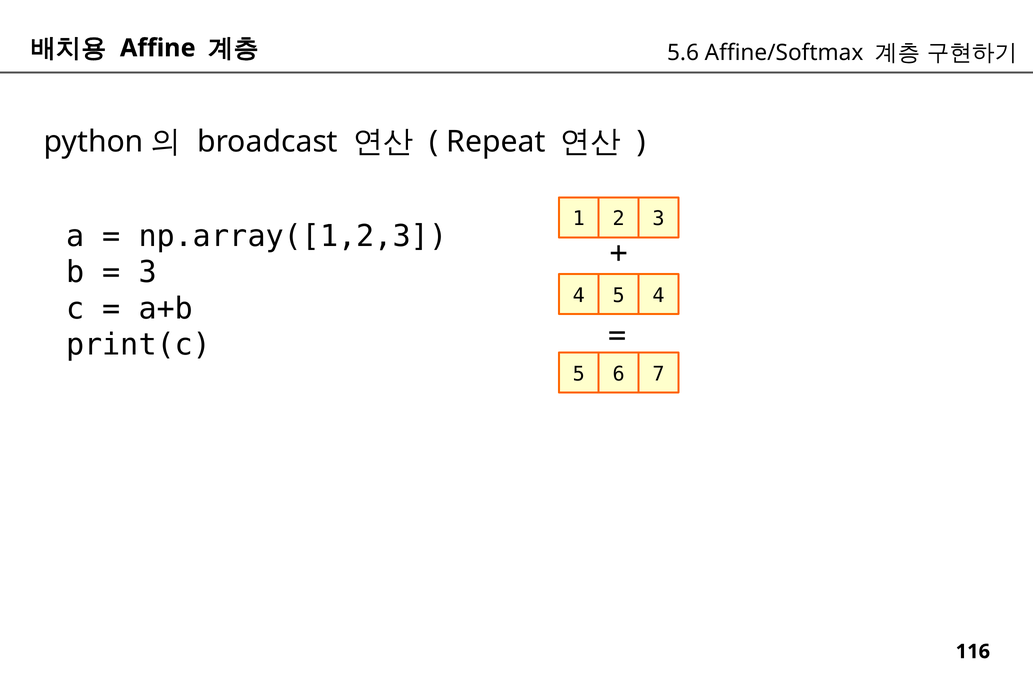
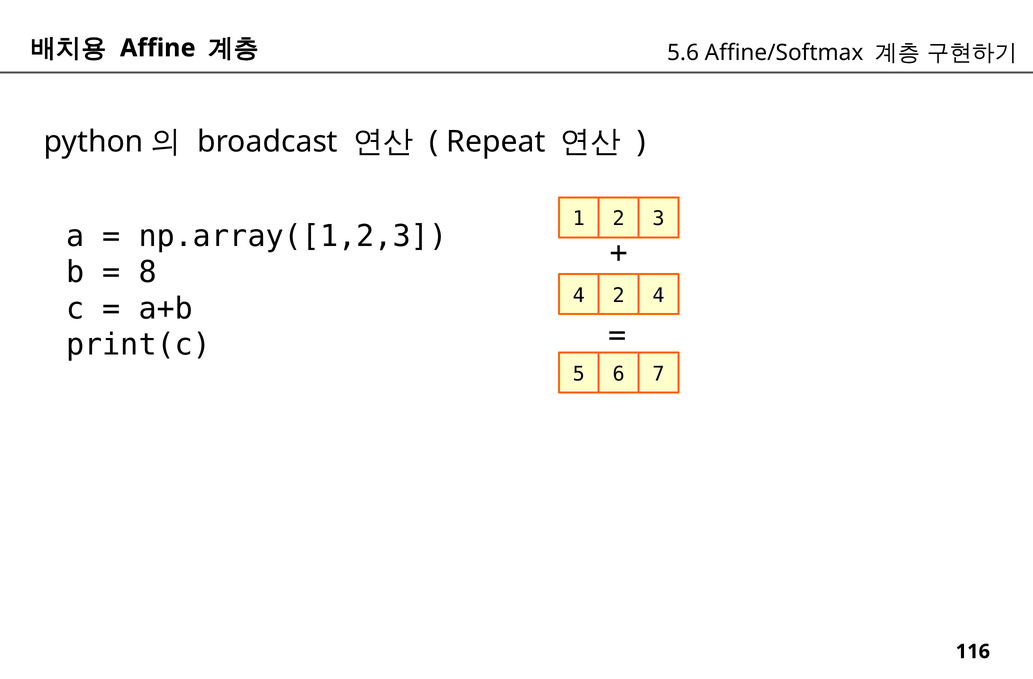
3 at (148, 272): 3 -> 8
4 5: 5 -> 2
